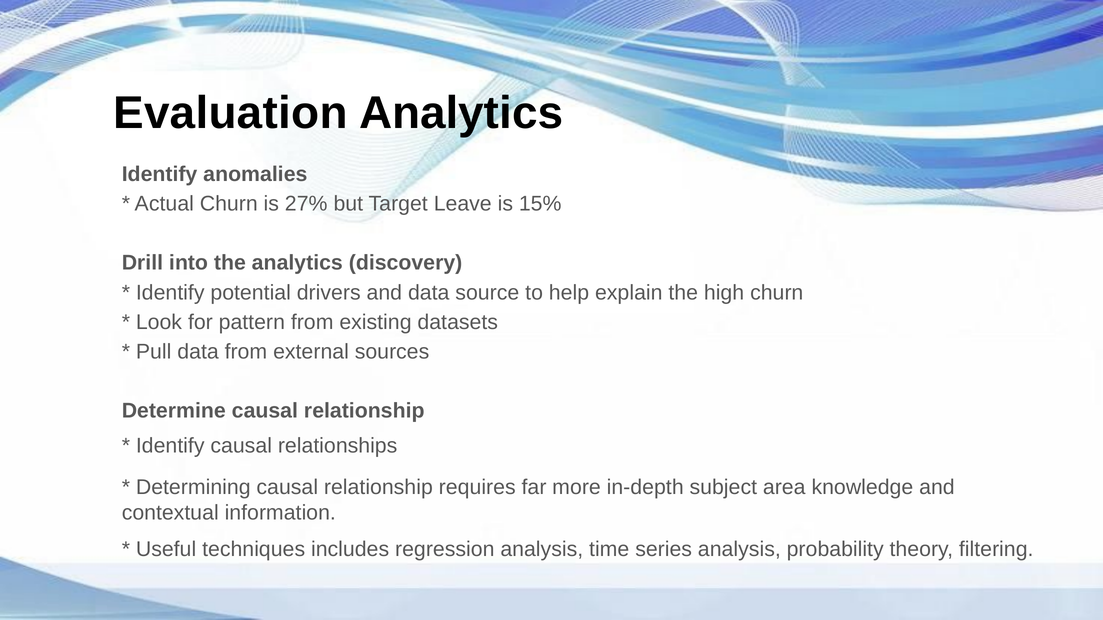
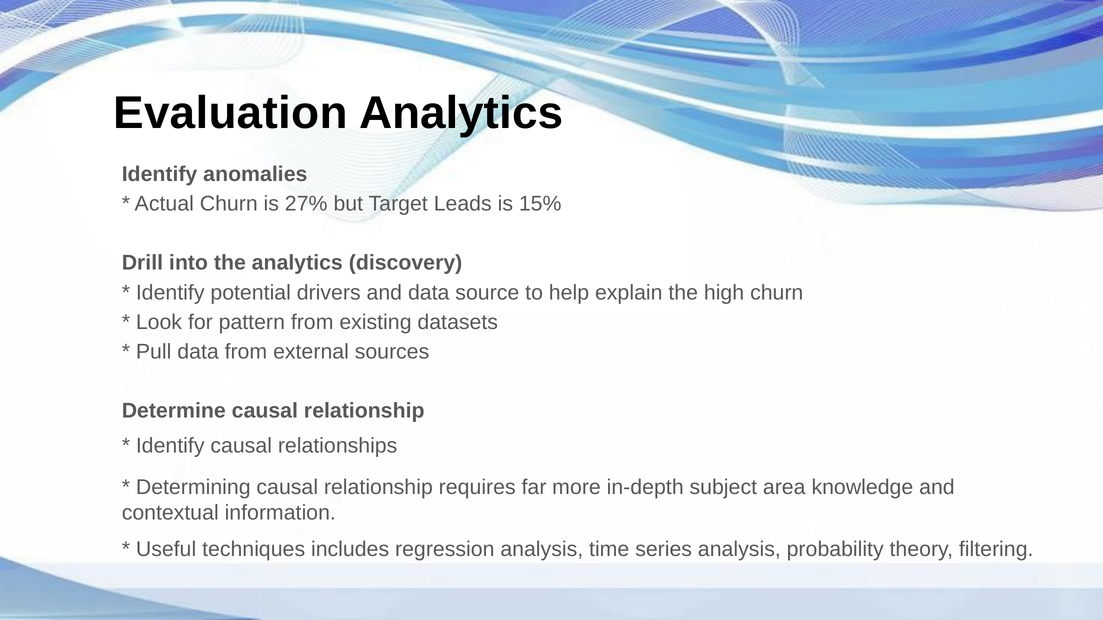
Leave: Leave -> Leads
